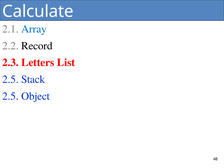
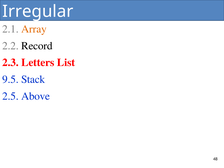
Calculate: Calculate -> Irregular
Array colour: blue -> orange
2.5 at (10, 79): 2.5 -> 9.5
Object: Object -> Above
